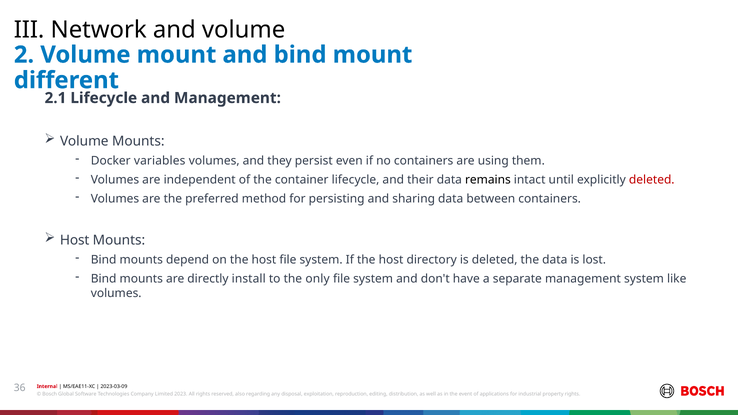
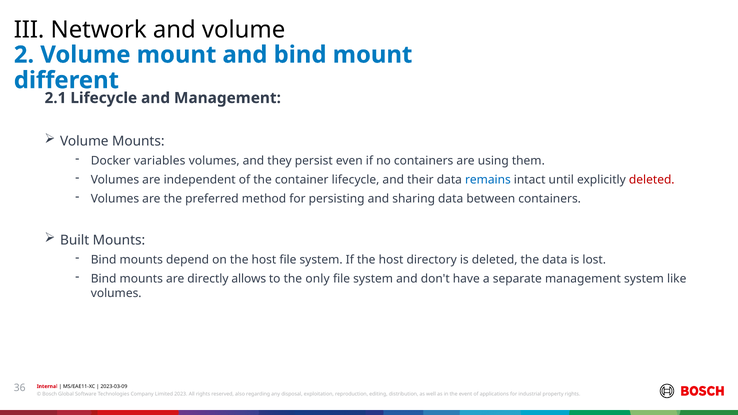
remains colour: black -> blue
Host at (75, 240): Host -> Built
install: install -> allows
